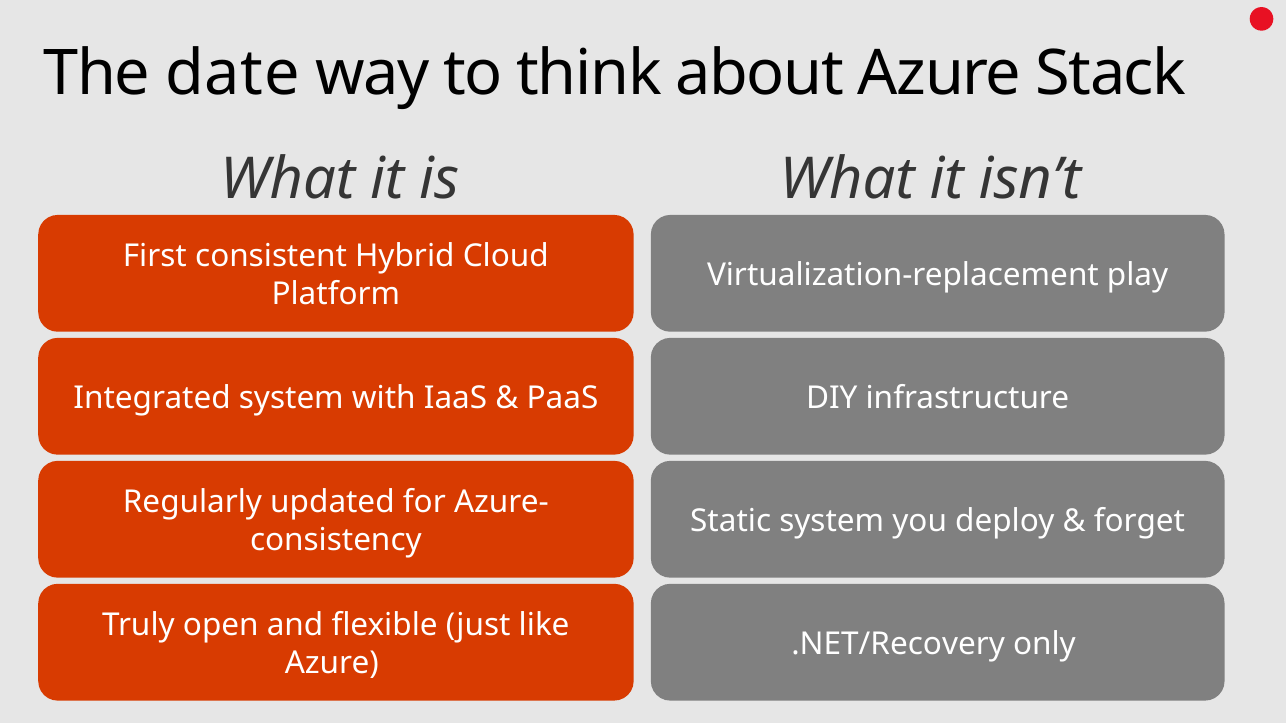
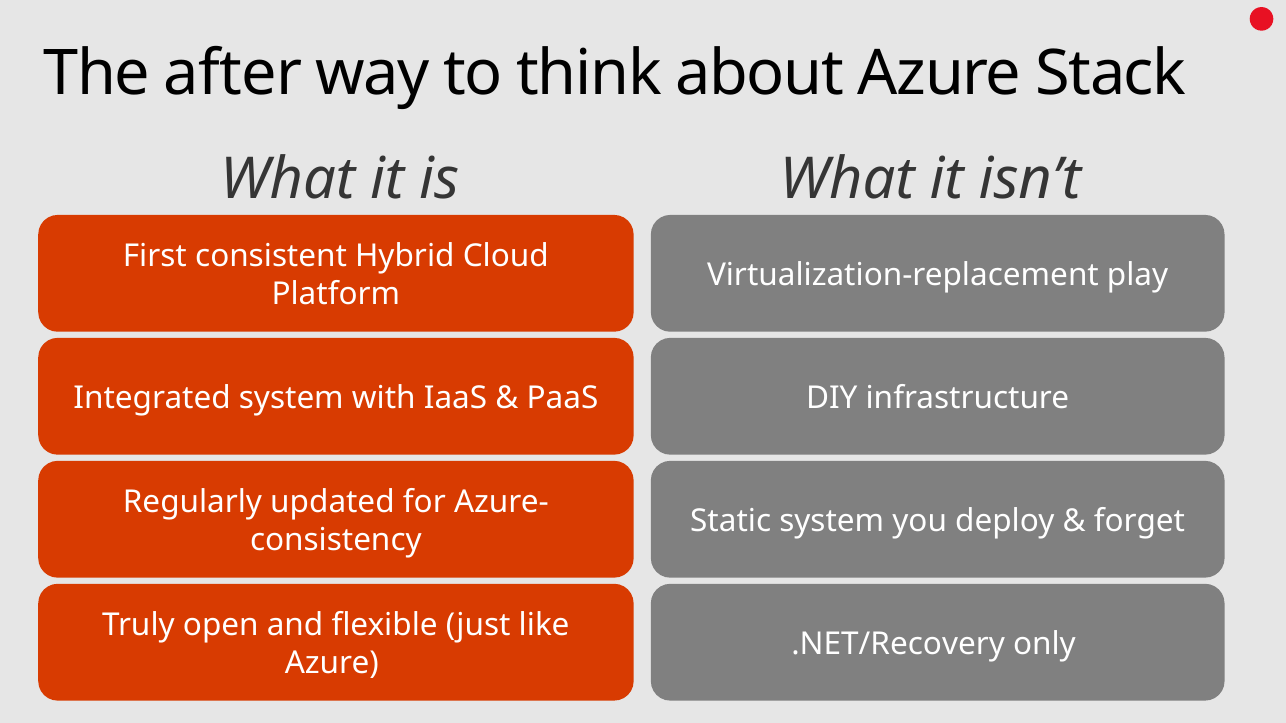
date: date -> after
